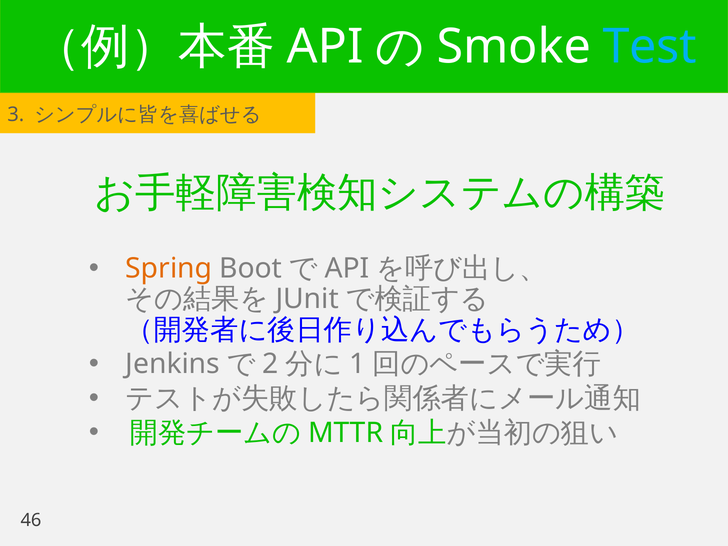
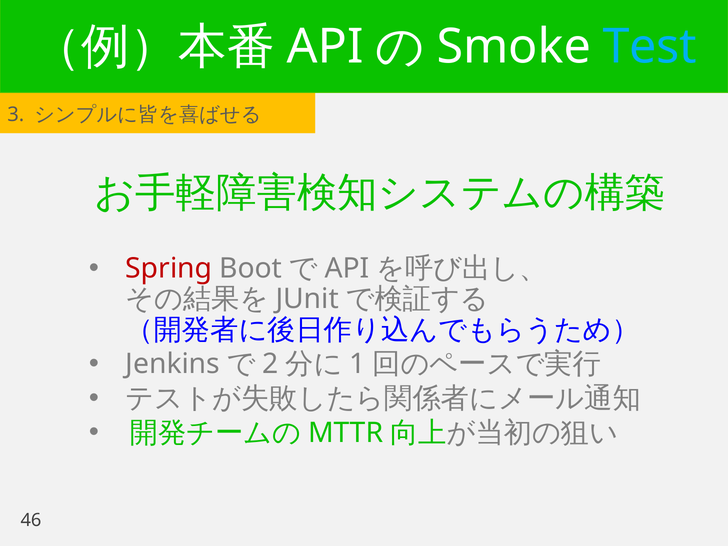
Spring colour: orange -> red
